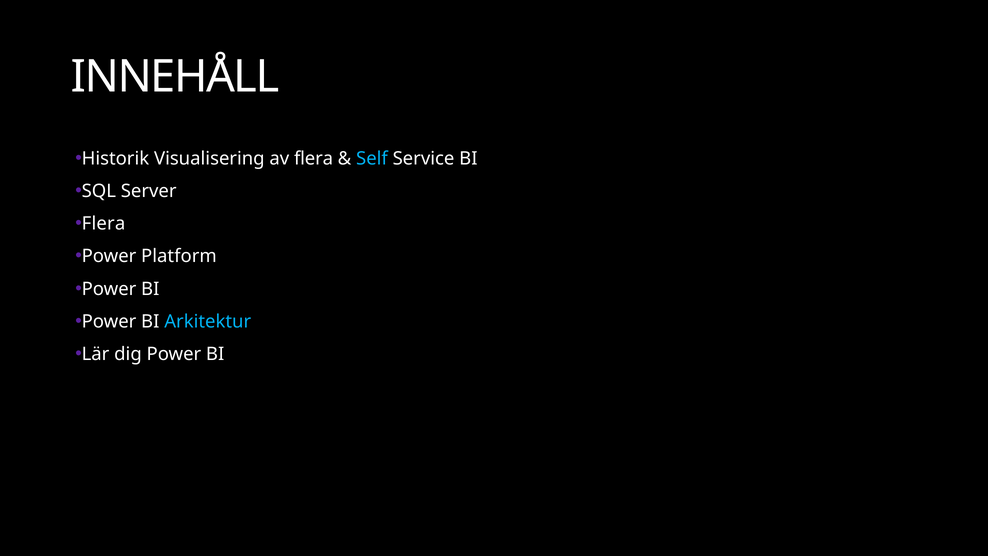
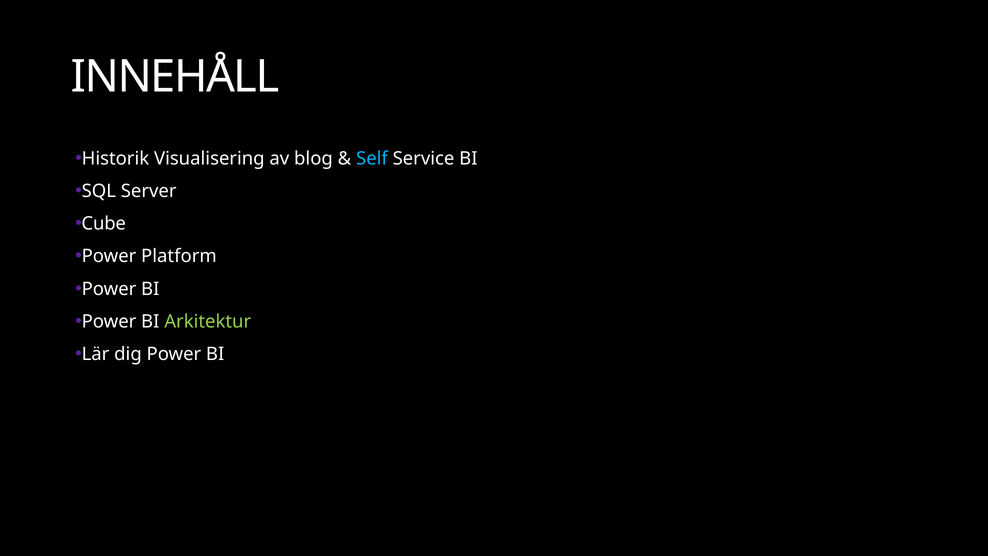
av flera: flera -> blog
Flera at (104, 224): Flera -> Cube
Arkitektur colour: light blue -> light green
